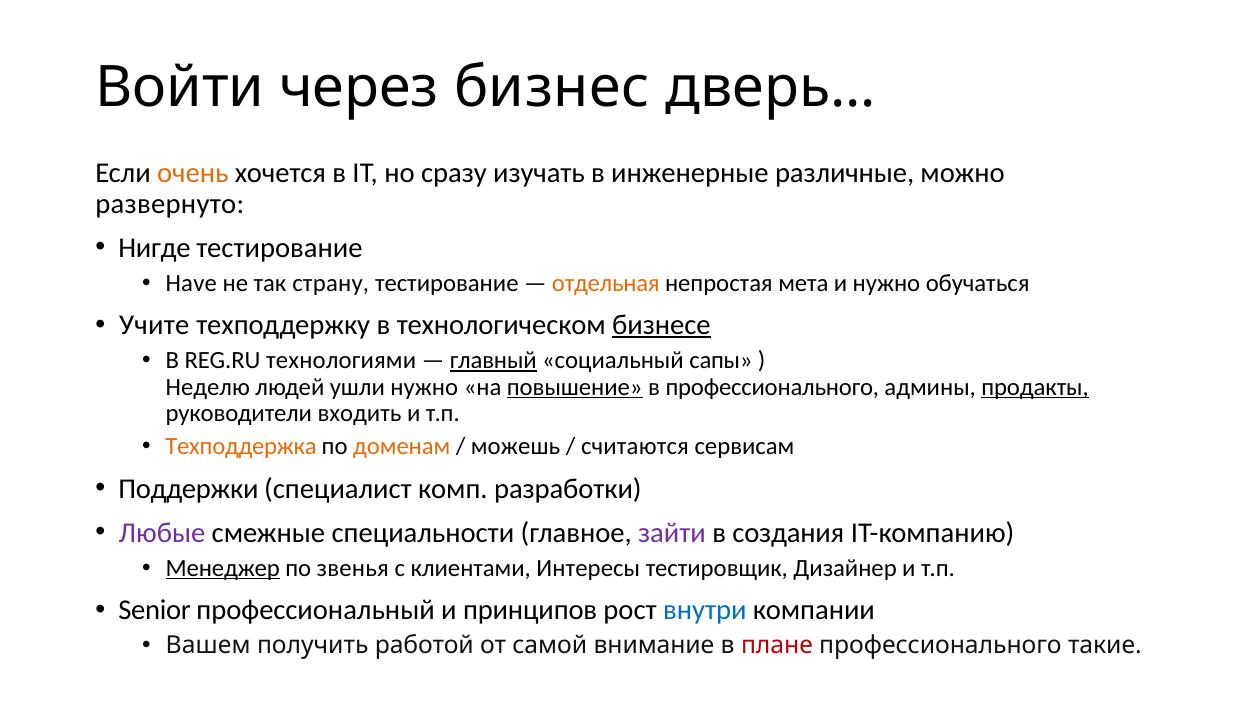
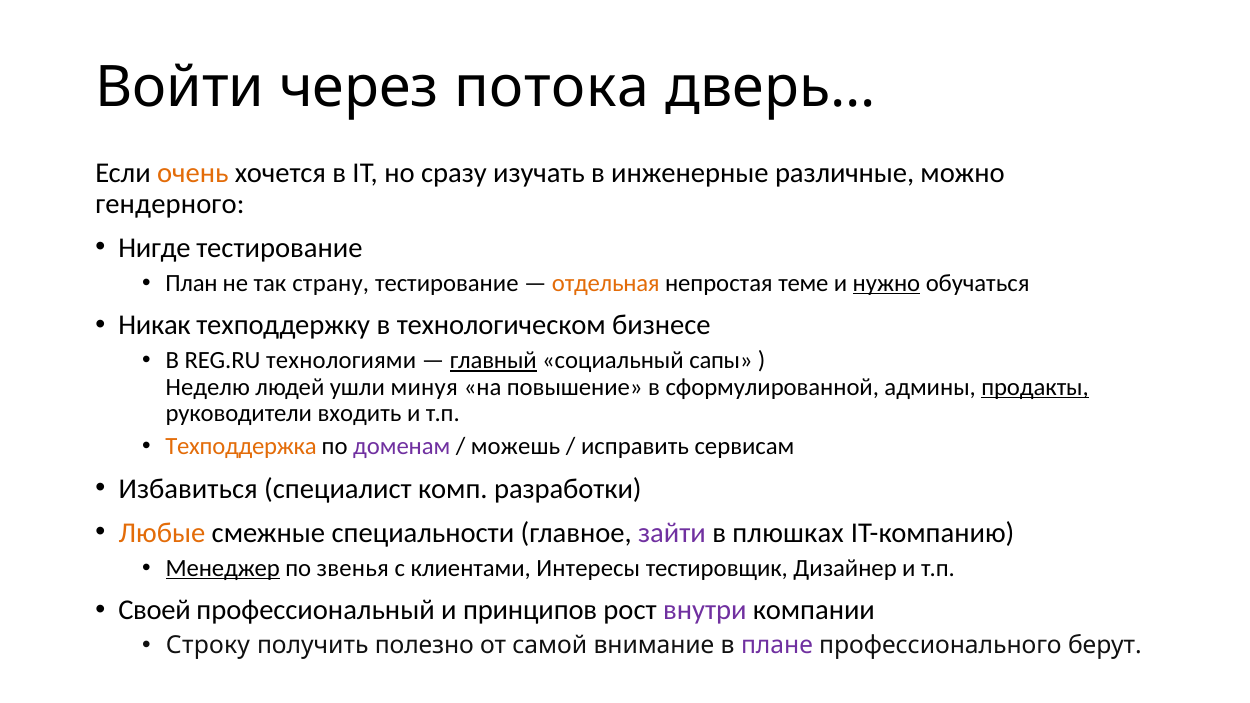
бизнес: бизнес -> потока
развернуто: развернуто -> гендерного
Have: Have -> План
мета: мета -> теме
нужно at (886, 283) underline: none -> present
Учите: Учите -> Никак
бизнесе underline: present -> none
ушли нужно: нужно -> минуя
повышение underline: present -> none
в профессионального: профессионального -> сформулированной
доменам colour: orange -> purple
считаются: считаются -> исправить
Поддержки: Поддержки -> Избавиться
Любые colour: purple -> orange
создания: создания -> плюшках
Senior: Senior -> Своей
внутри colour: blue -> purple
Вашем: Вашем -> Строку
работой: работой -> полезно
плане colour: red -> purple
такие: такие -> берут
